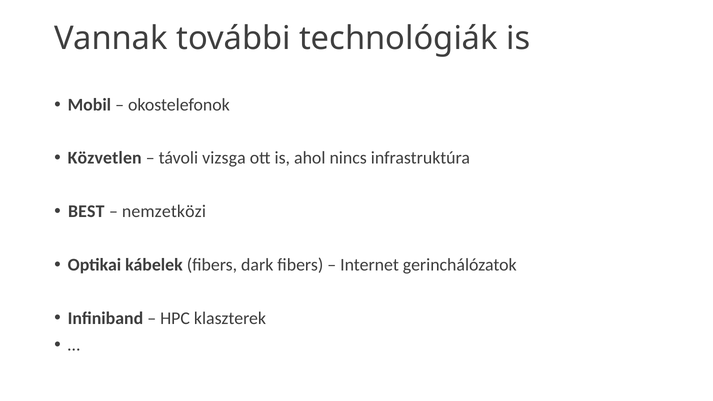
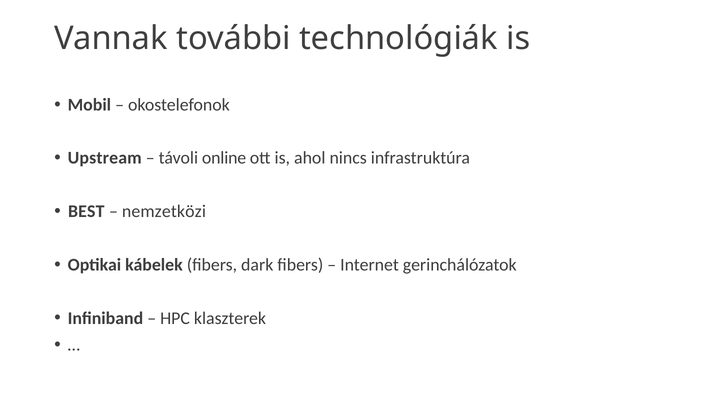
Közvetlen: Közvetlen -> Upstream
vizsga: vizsga -> online
